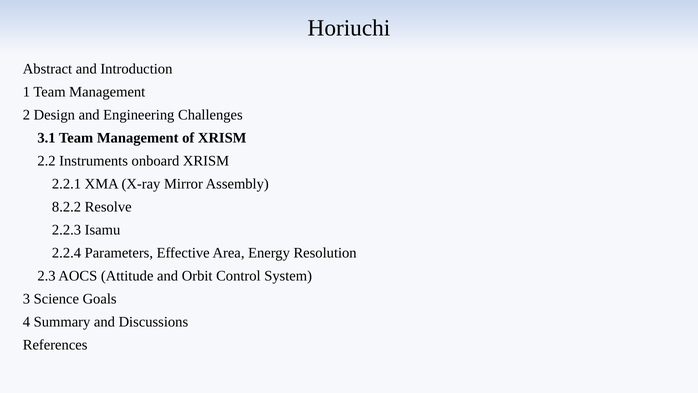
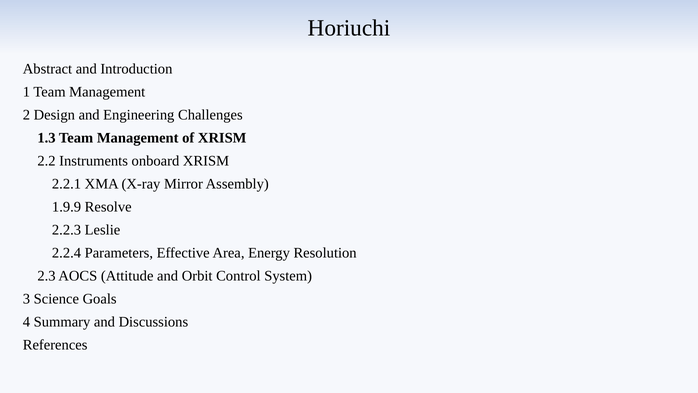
3.1: 3.1 -> 1.3
8.2.2: 8.2.2 -> 1.9.9
Isamu: Isamu -> Leslie
